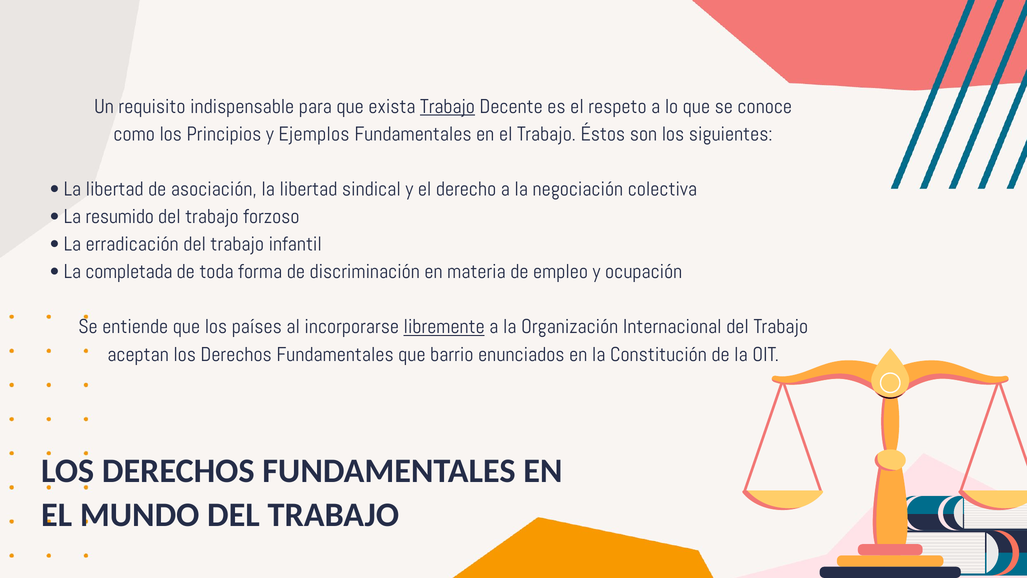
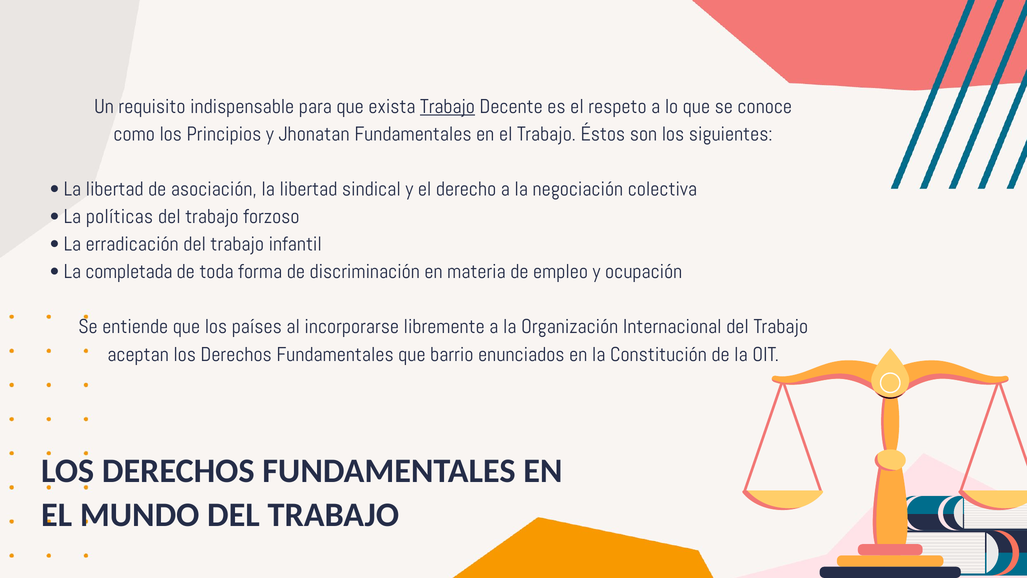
Ejemplos: Ejemplos -> Jhonatan
resumido: resumido -> políticas
libremente underline: present -> none
